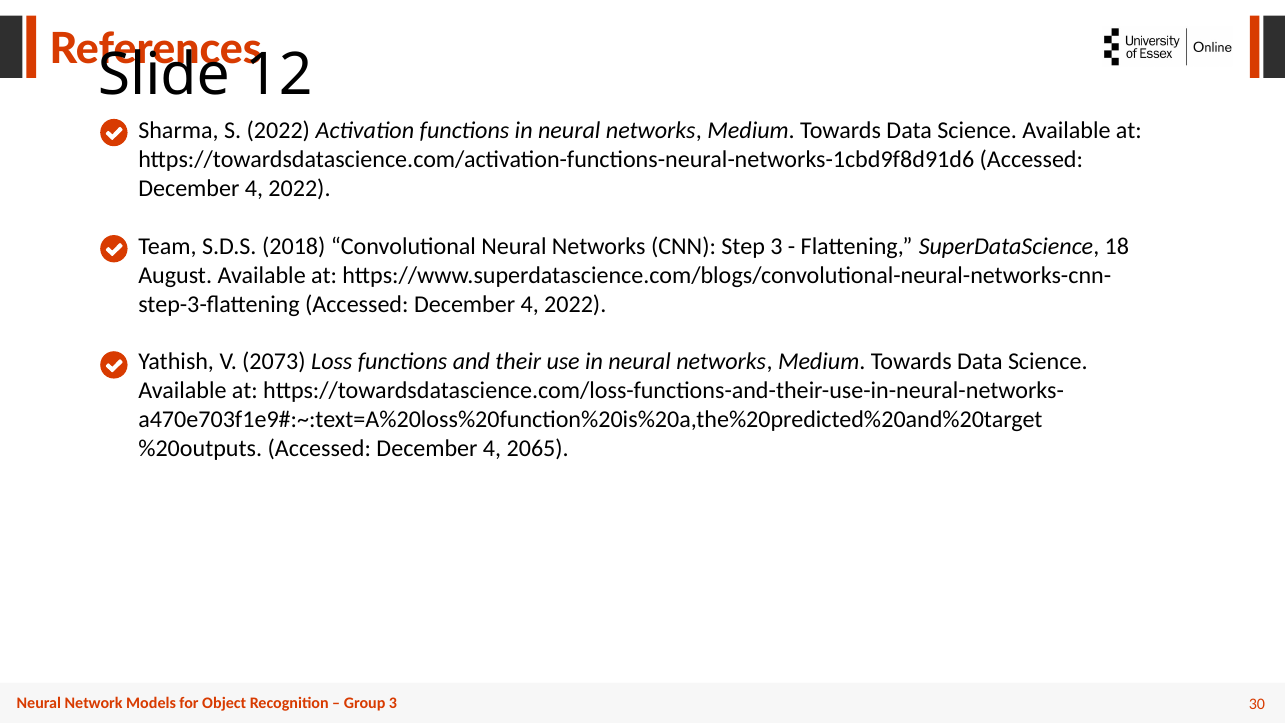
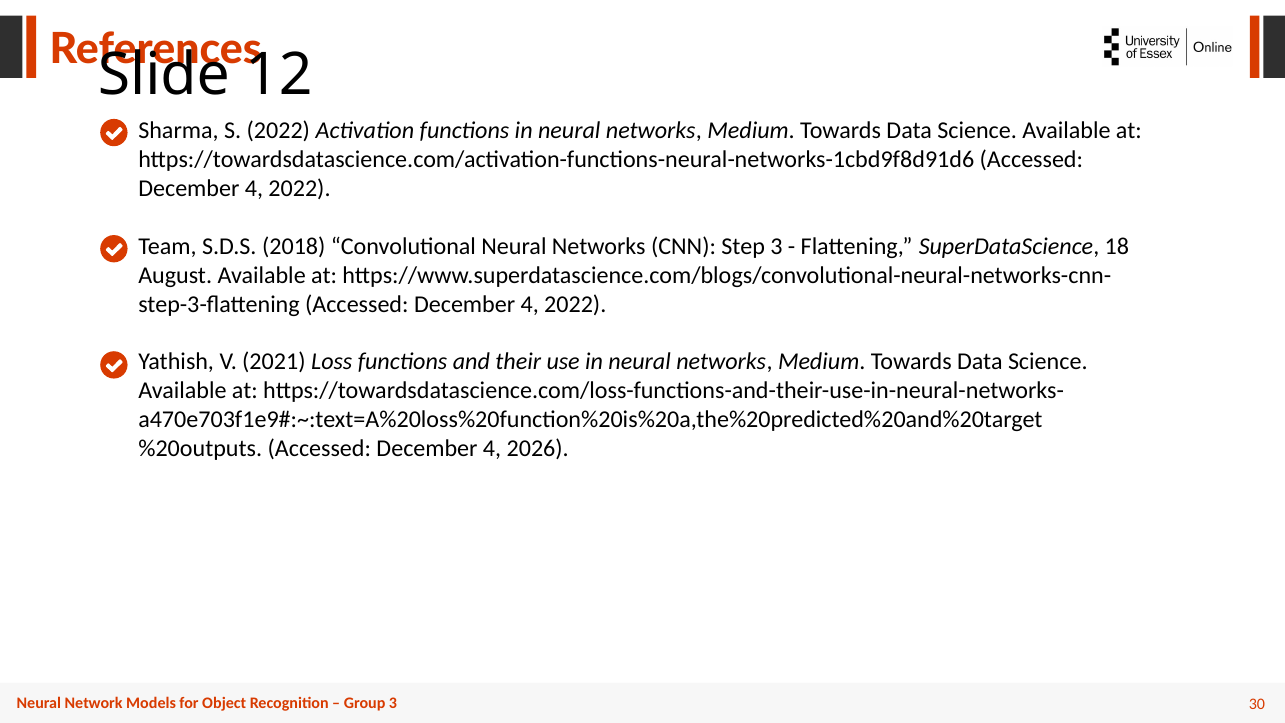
2073: 2073 -> 2021
2065: 2065 -> 2026
